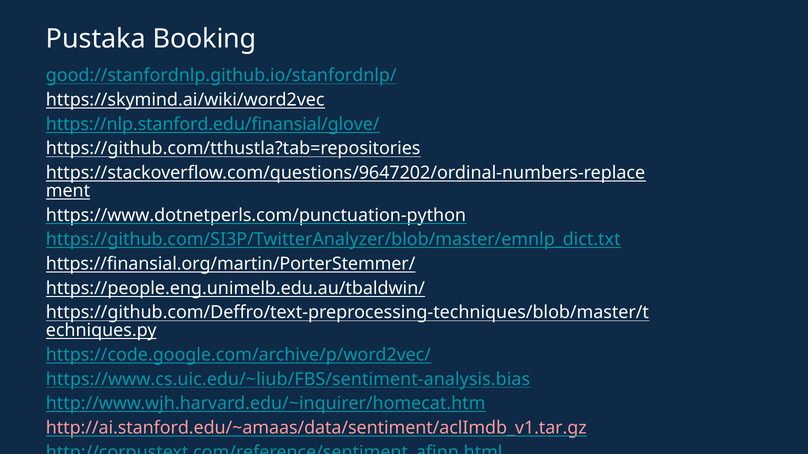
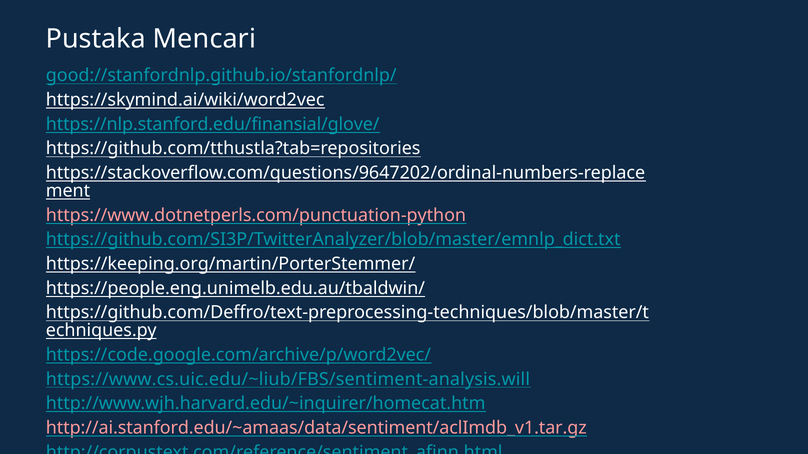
Booking: Booking -> Mencari
https://www.dotnetperls.com/punctuation-python colour: white -> pink
https://finansial.org/martin/PorterStemmer/: https://finansial.org/martin/PorterStemmer/ -> https://keeping.org/martin/PorterStemmer/
https://www.cs.uic.edu/~liub/FBS/sentiment-analysis.bias: https://www.cs.uic.edu/~liub/FBS/sentiment-analysis.bias -> https://www.cs.uic.edu/~liub/FBS/sentiment-analysis.will
